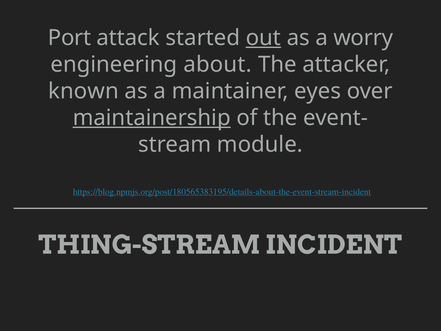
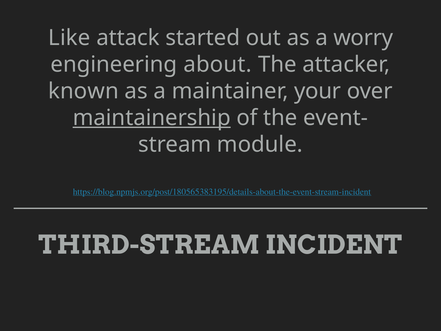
Port: Port -> Like
out underline: present -> none
eyes: eyes -> your
THING-STREAM: THING-STREAM -> THIRD-STREAM
